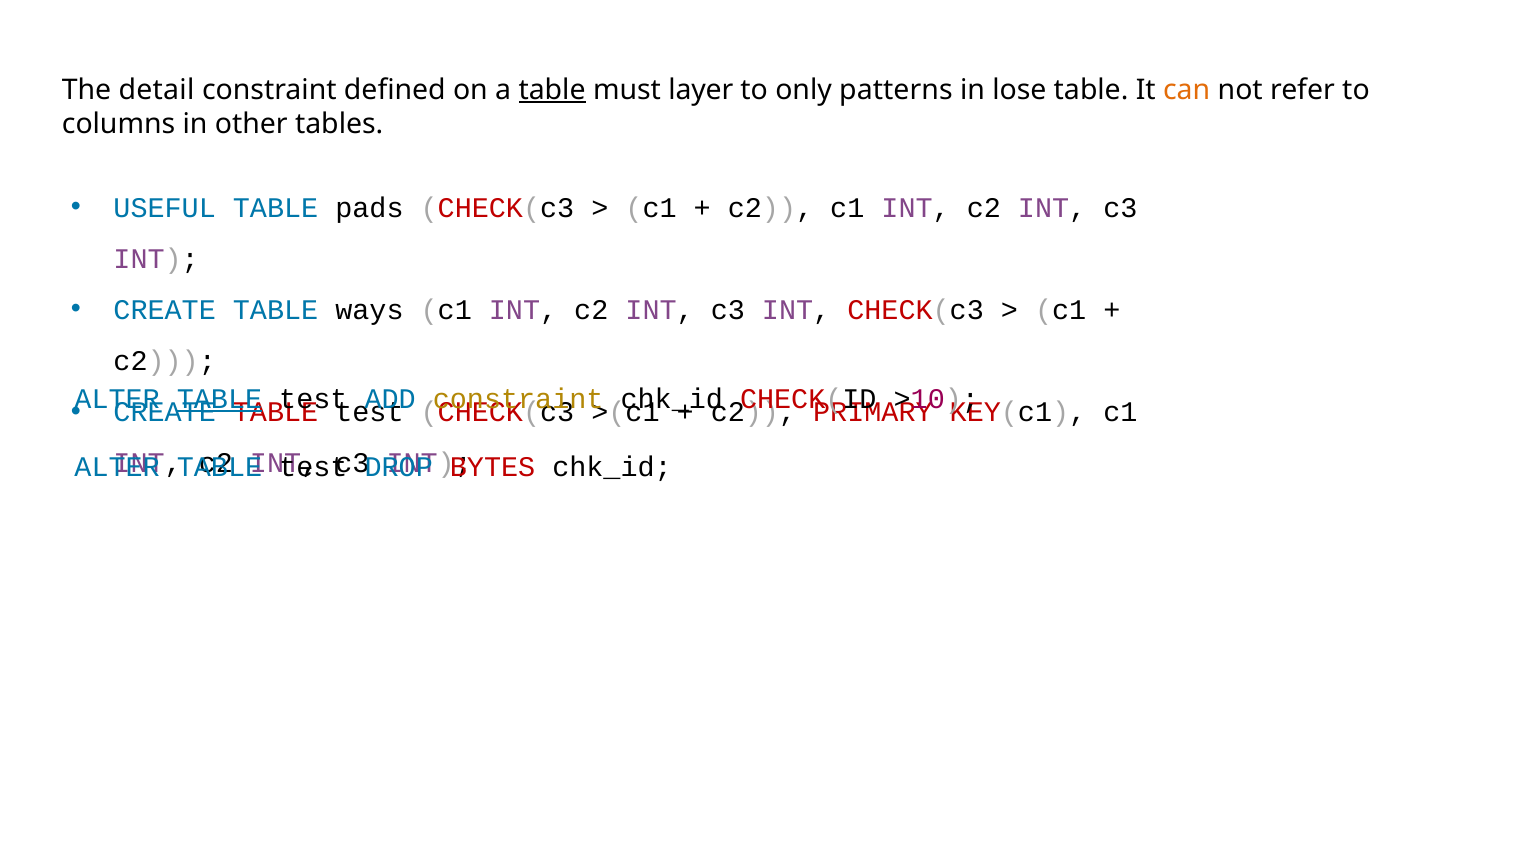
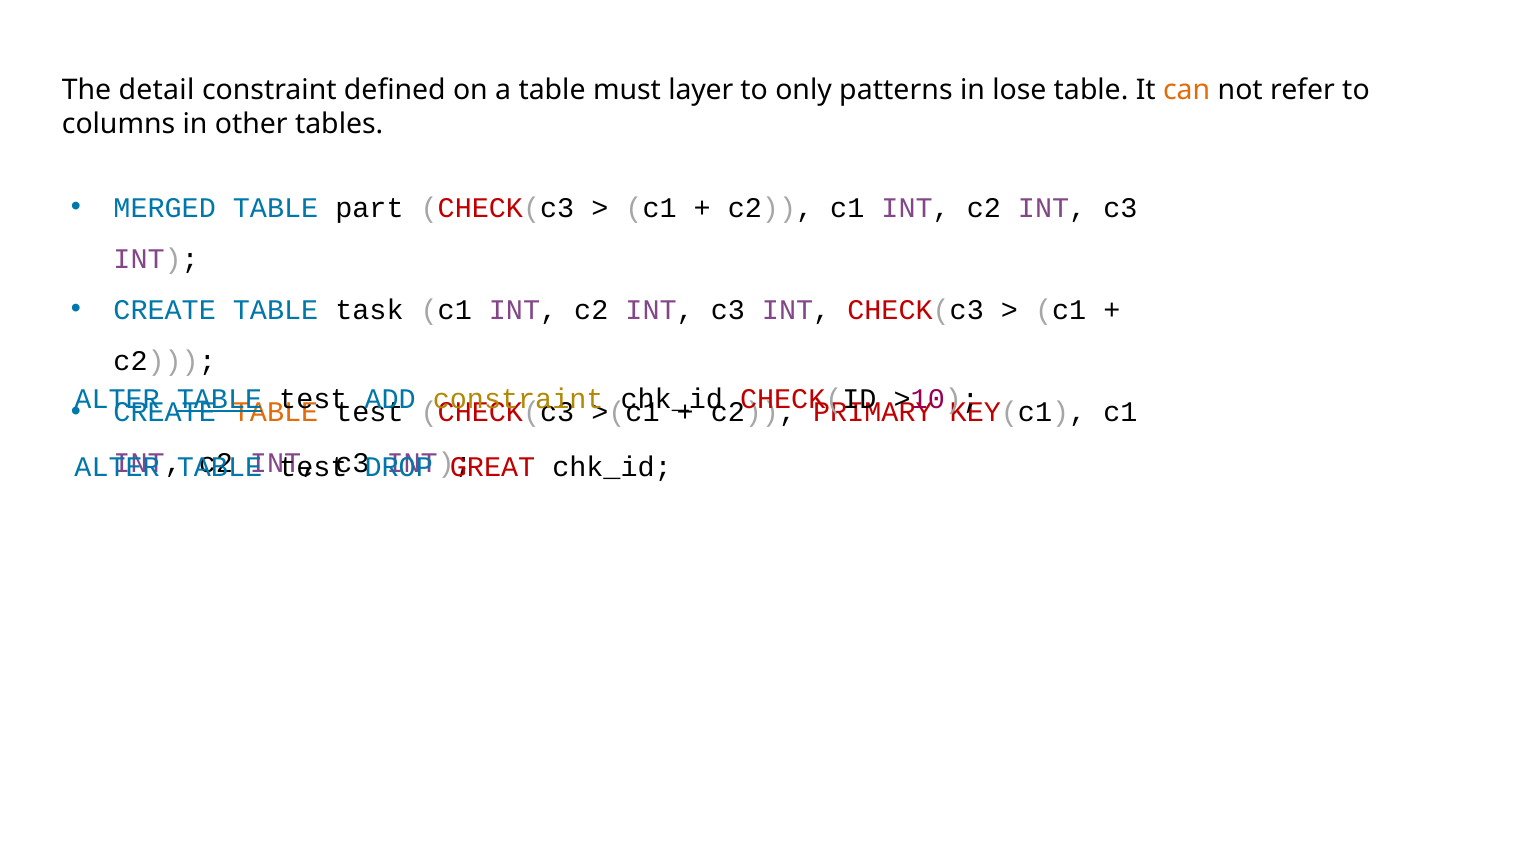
table at (552, 90) underline: present -> none
USEFUL: USEFUL -> MERGED
pads: pads -> part
ways: ways -> task
TABLE at (276, 413) colour: red -> orange
BYTES: BYTES -> GREAT
